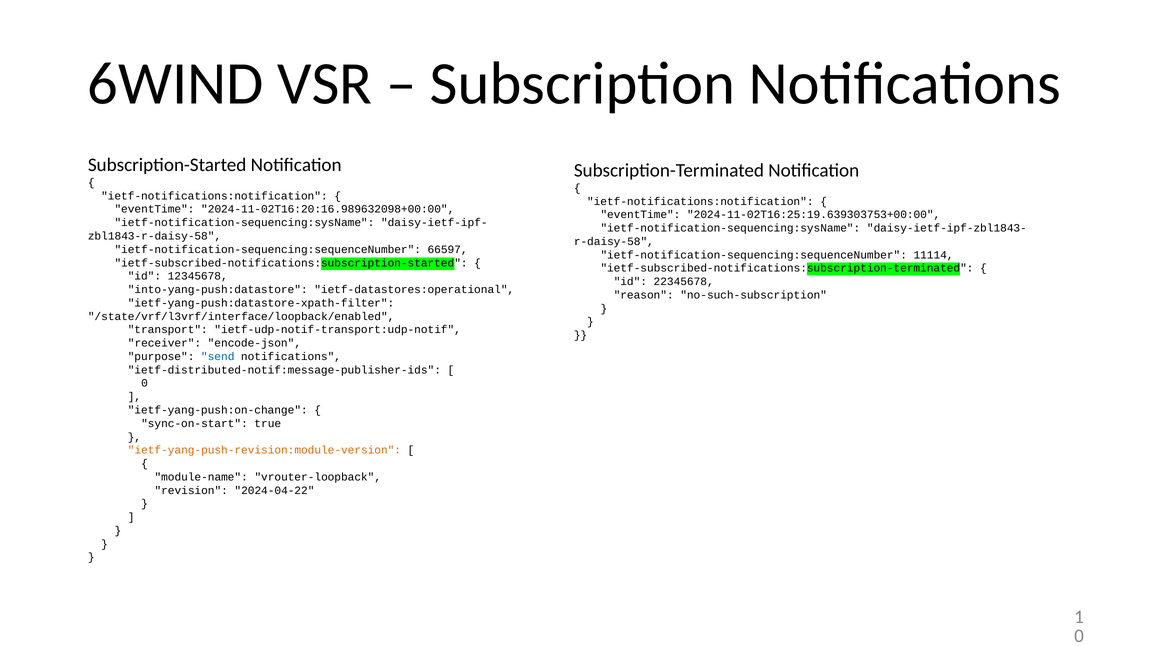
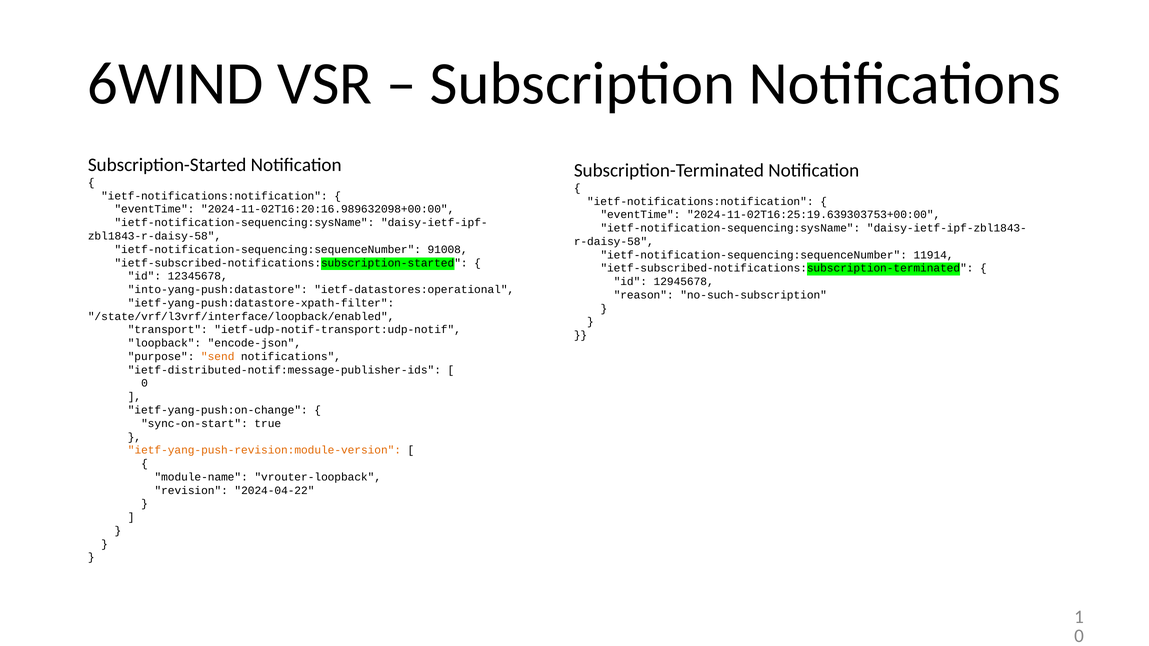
66597: 66597 -> 91008
11114: 11114 -> 11914
22345678: 22345678 -> 12945678
receiver: receiver -> loopback
send colour: blue -> orange
